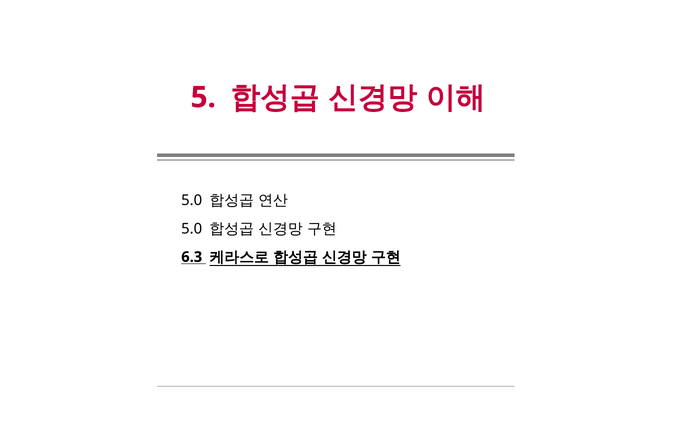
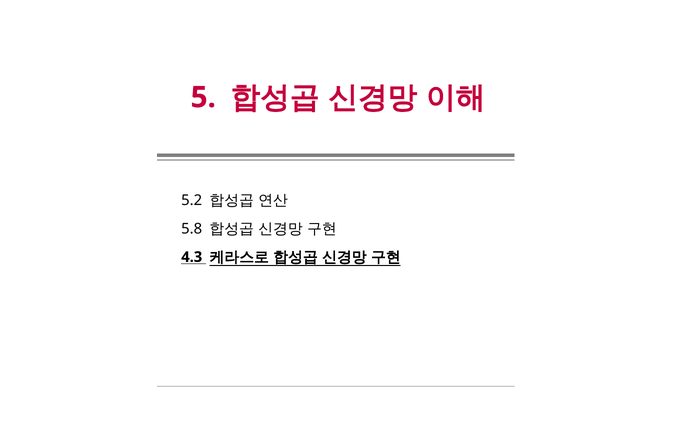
5.0 at (192, 200): 5.0 -> 5.2
5.0 at (192, 228): 5.0 -> 5.8
6.3: 6.3 -> 4.3
